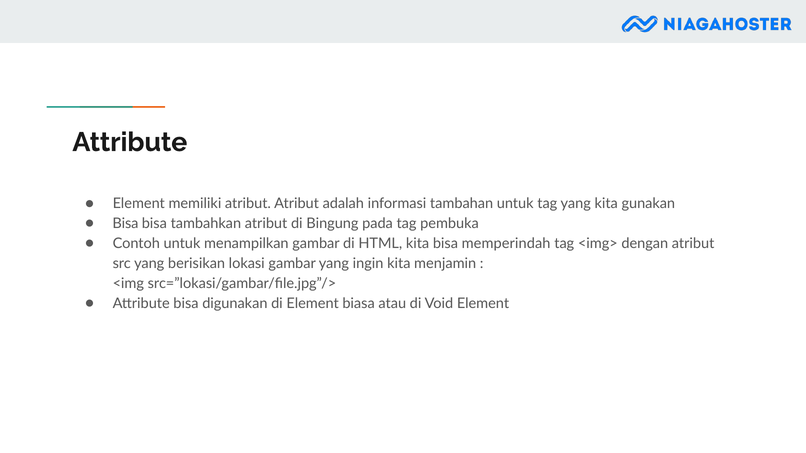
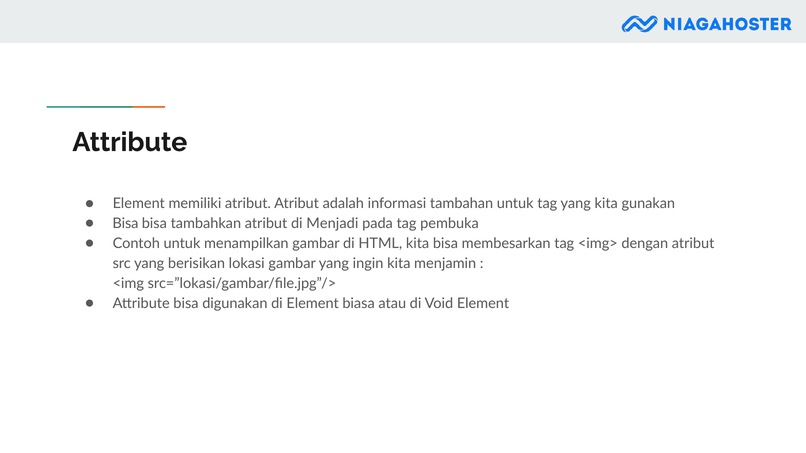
Bingung: Bingung -> Menjadi
memperindah: memperindah -> membesarkan
